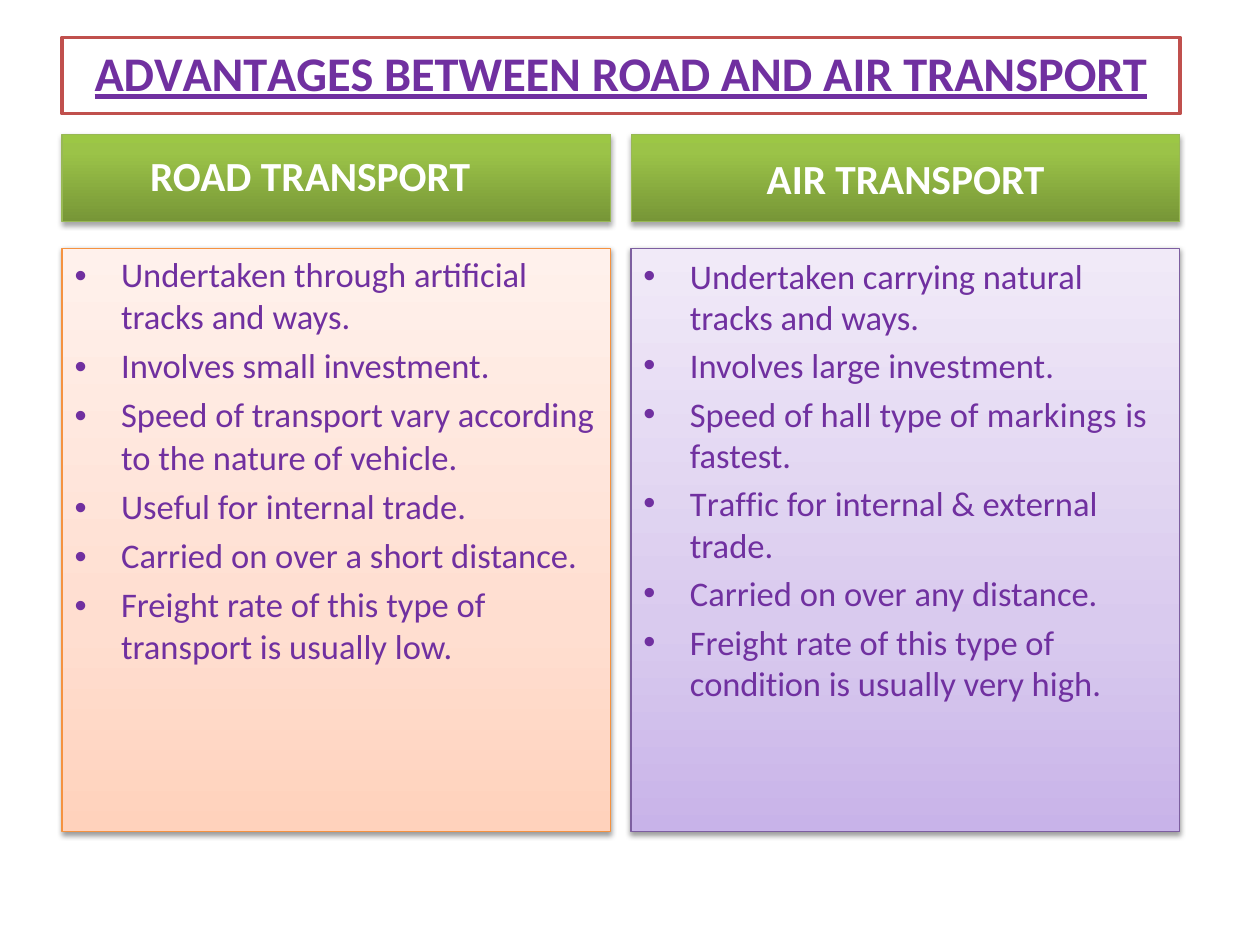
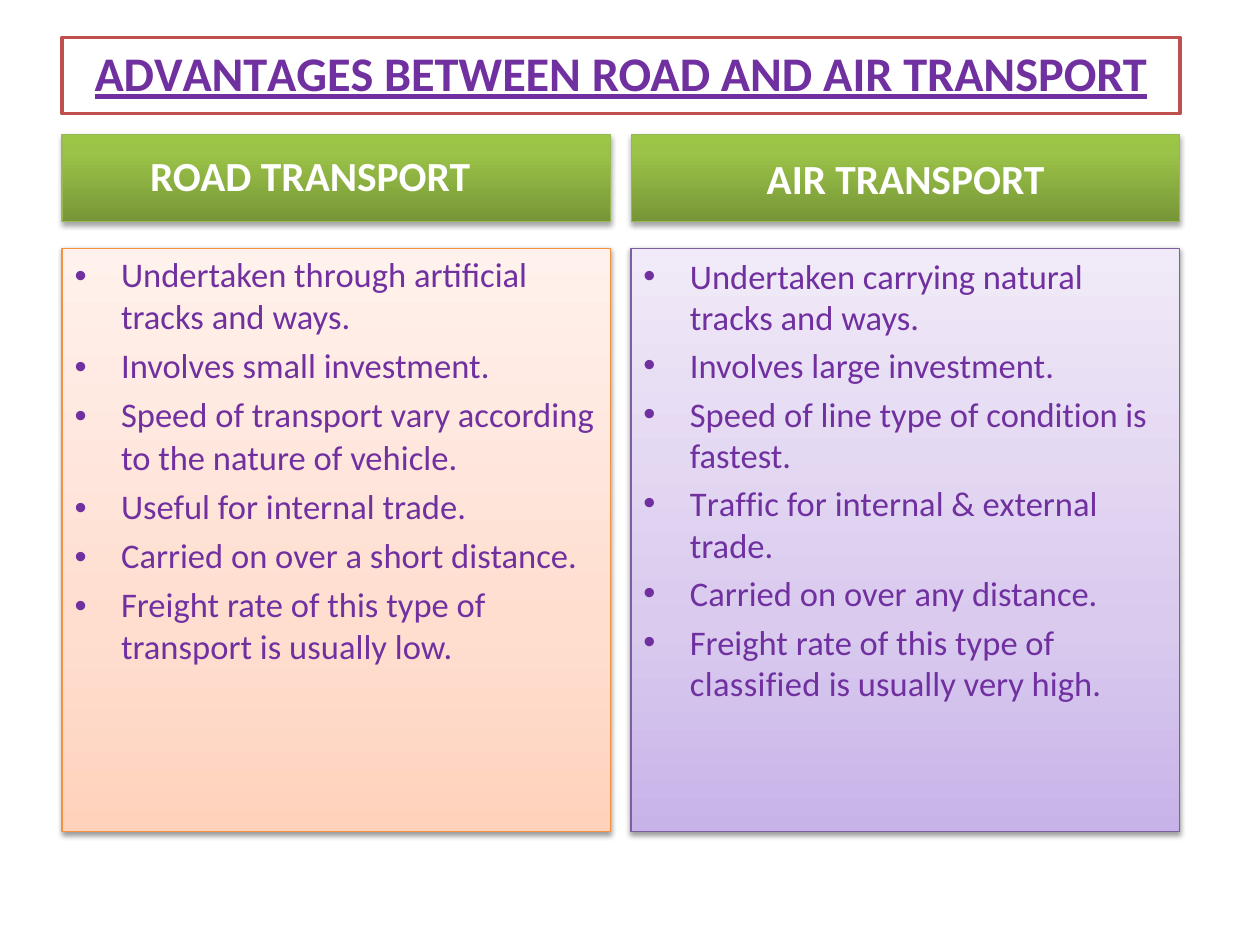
hall: hall -> line
markings: markings -> condition
condition: condition -> classified
